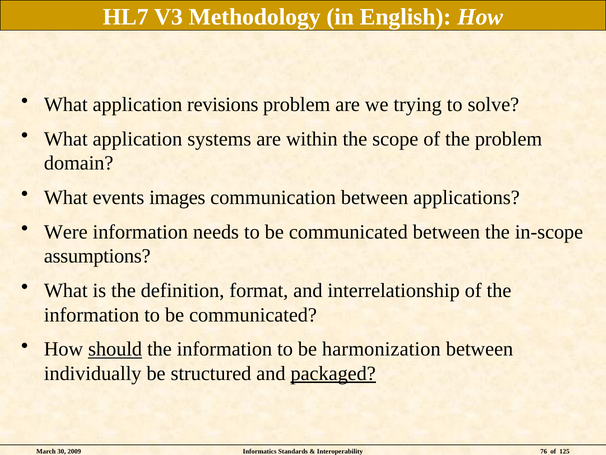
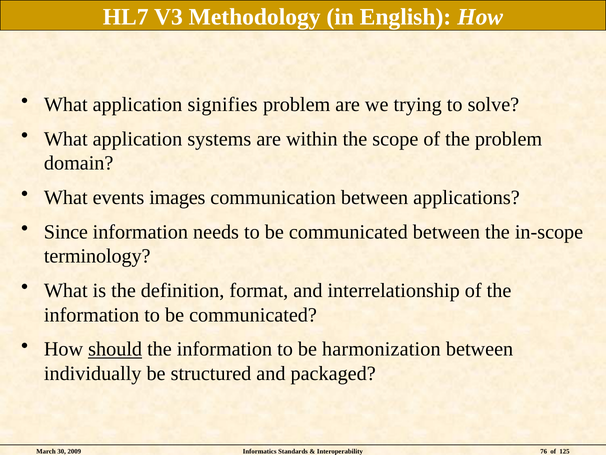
revisions: revisions -> signifies
Were: Were -> Since
assumptions: assumptions -> terminology
packaged underline: present -> none
